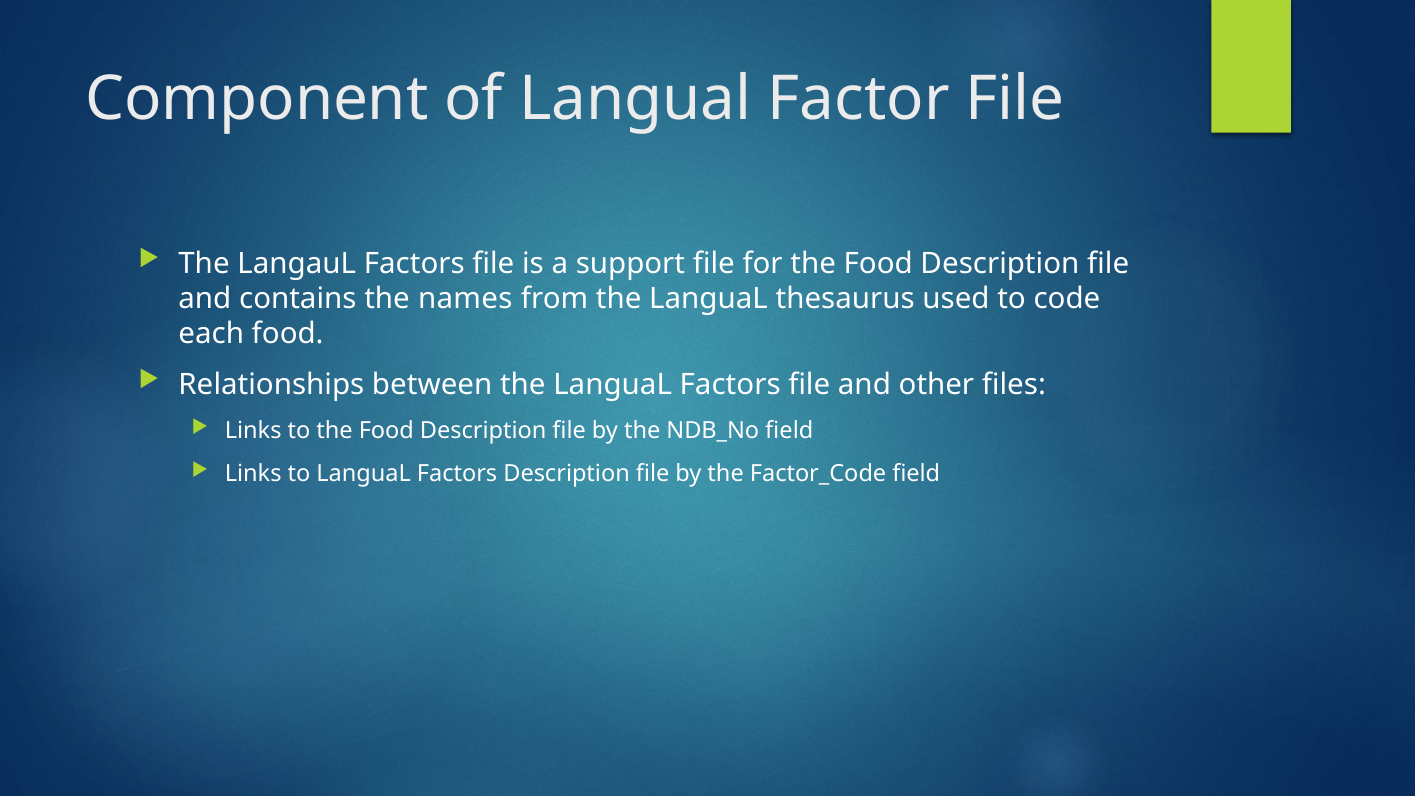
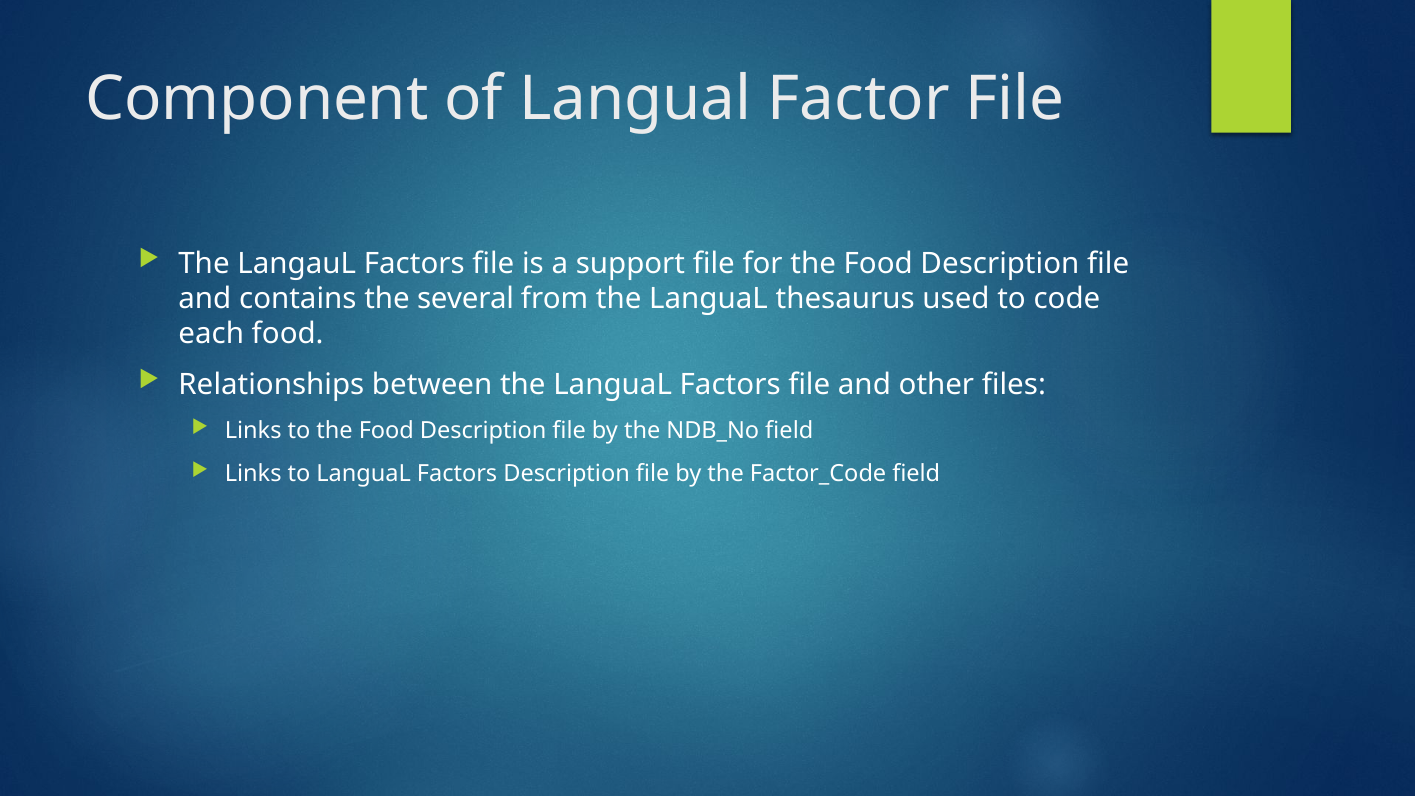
names: names -> several
